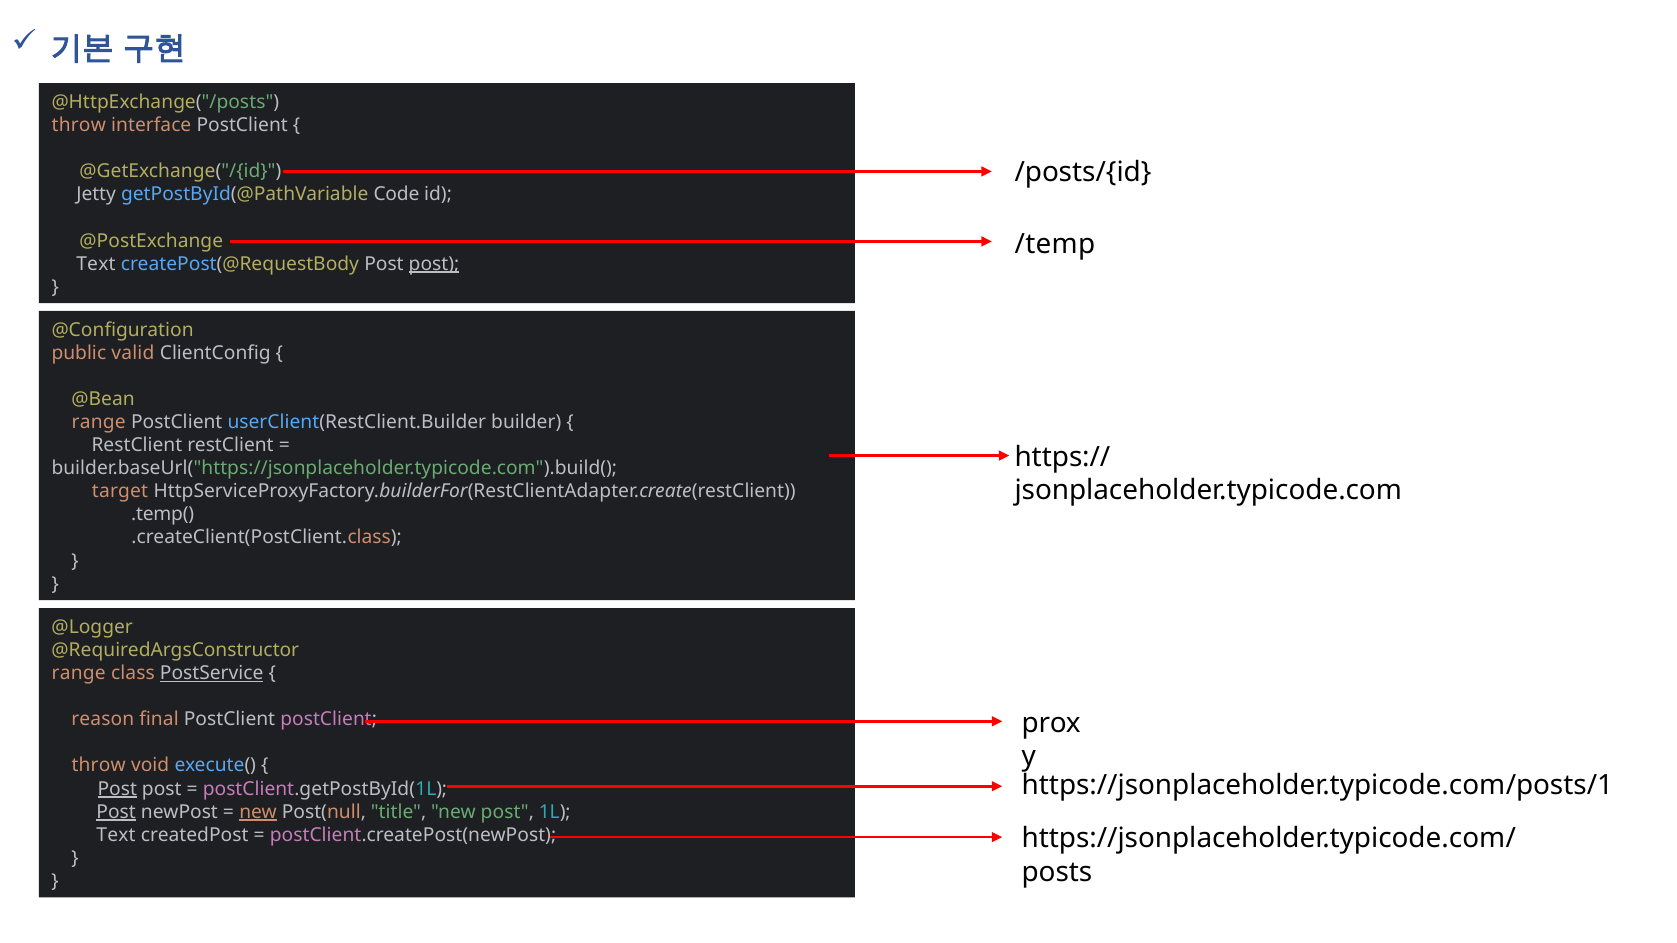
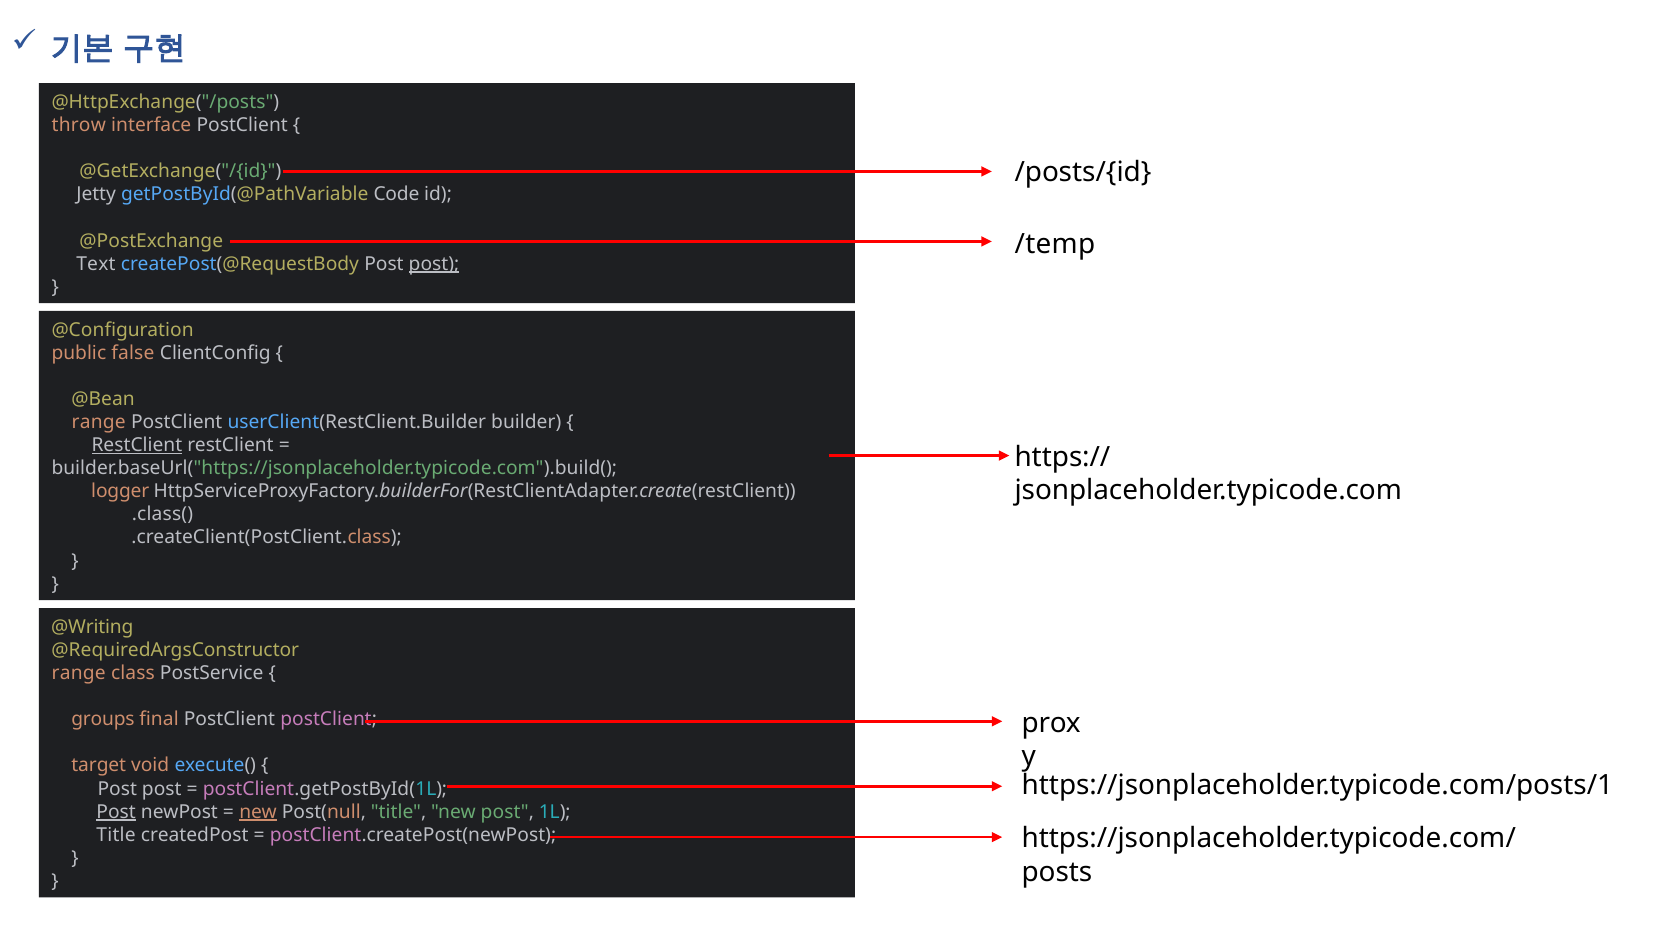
valid: valid -> false
RestClient at (137, 446) underline: none -> present
target: target -> logger
.temp(: .temp( -> .class(
@Logger: @Logger -> @Writing
PostService underline: present -> none
reason: reason -> groups
throw at (99, 766): throw -> target
Post at (117, 789) underline: present -> none
Text at (116, 835): Text -> Title
